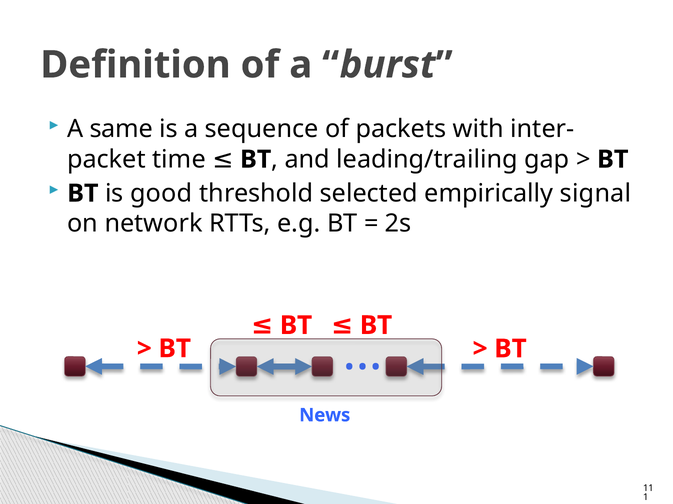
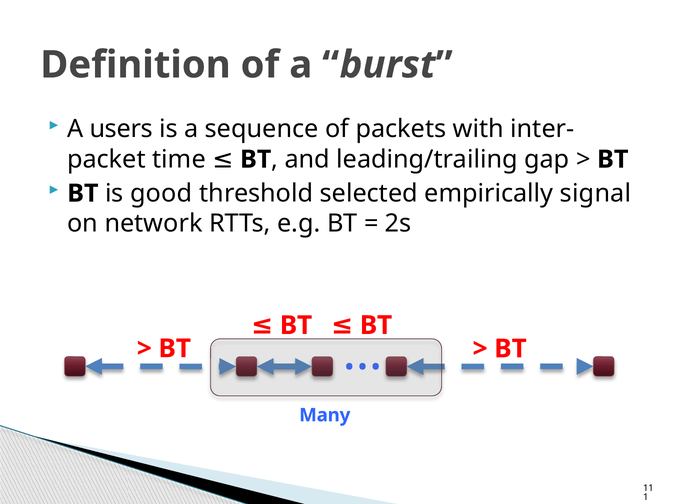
same: same -> users
News: News -> Many
